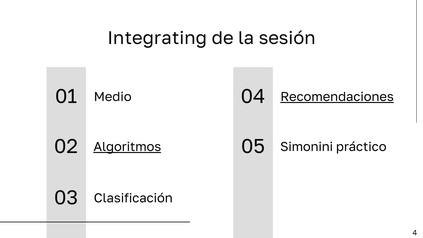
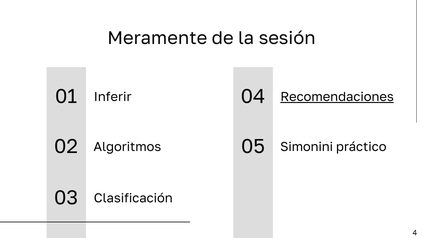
Integrating: Integrating -> Meramente
Medio: Medio -> Inferir
Algoritmos underline: present -> none
